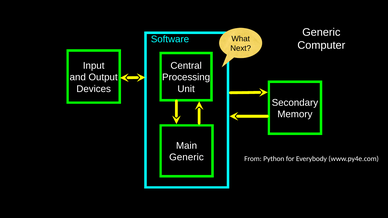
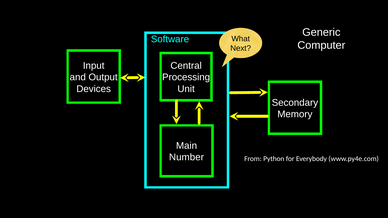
Generic at (186, 157): Generic -> Number
